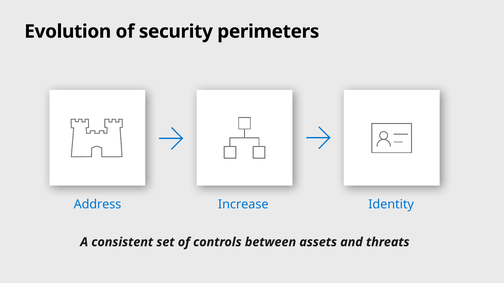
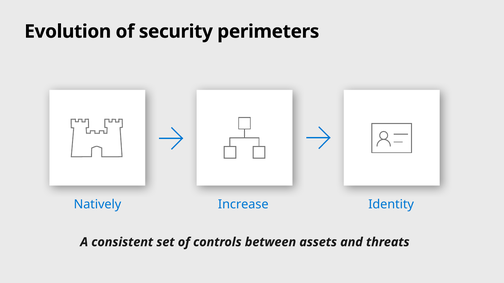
Address: Address -> Natively
